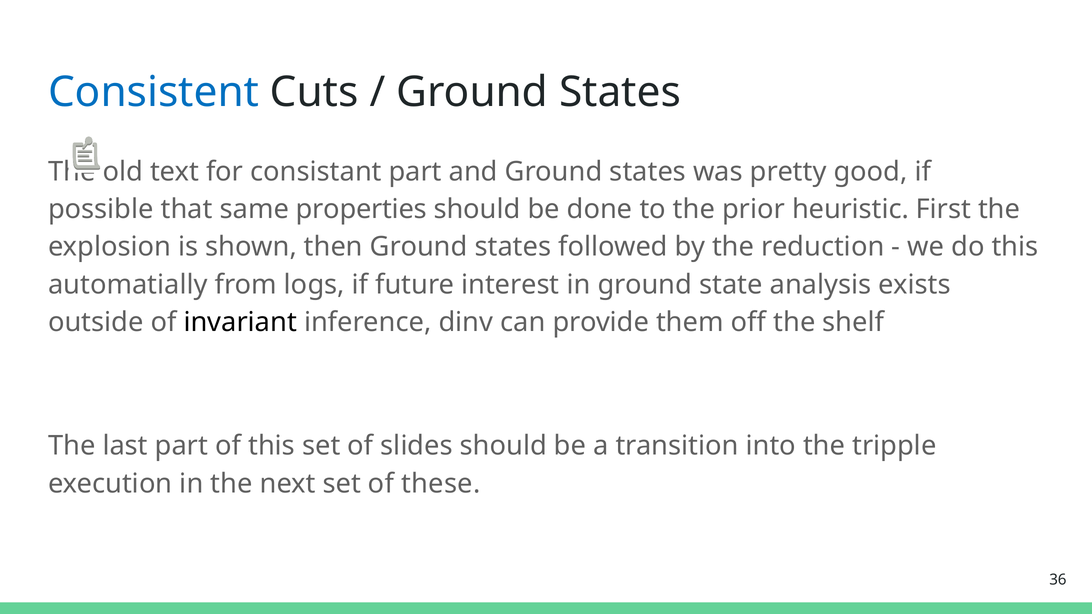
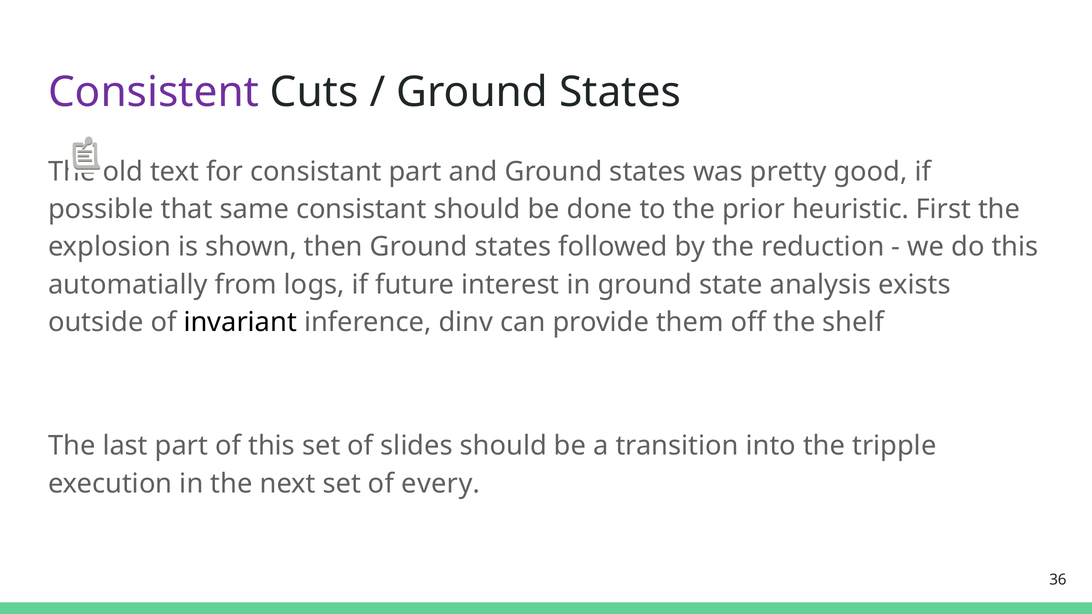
Consistent colour: blue -> purple
same properties: properties -> consistant
these: these -> every
